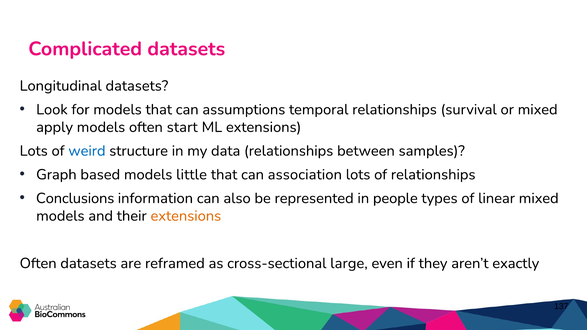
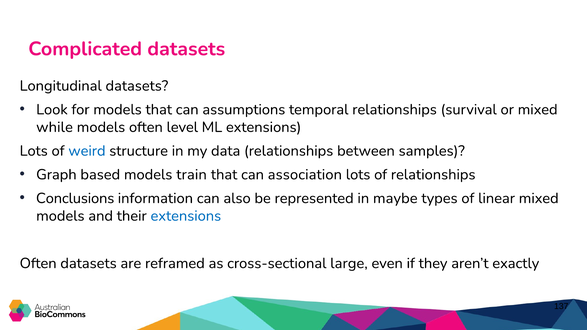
apply: apply -> while
start: start -> level
little: little -> train
people: people -> maybe
extensions at (186, 216) colour: orange -> blue
